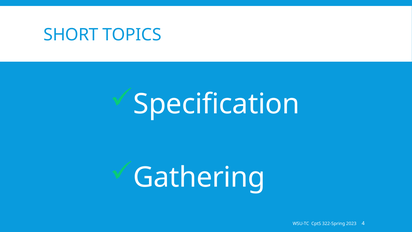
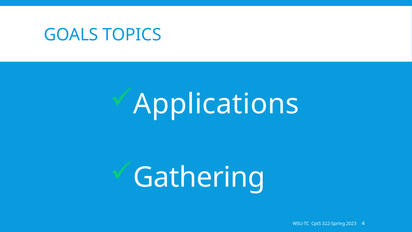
SHORT: SHORT -> GOALS
Specification: Specification -> Applications
